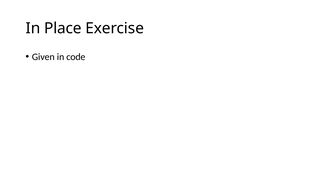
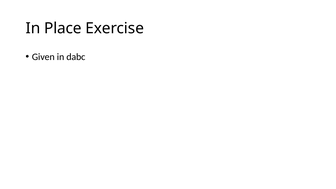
code: code -> dabc
